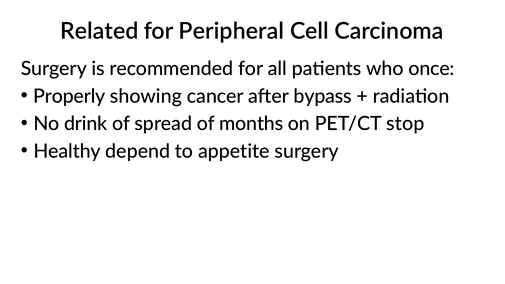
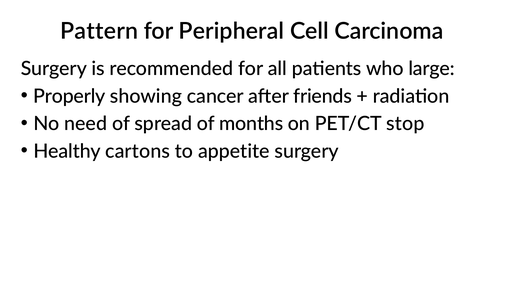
Related: Related -> Pattern
once: once -> large
bypass: bypass -> friends
drink: drink -> need
depend: depend -> cartons
